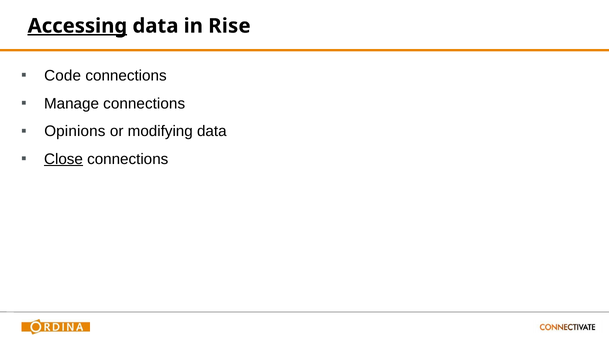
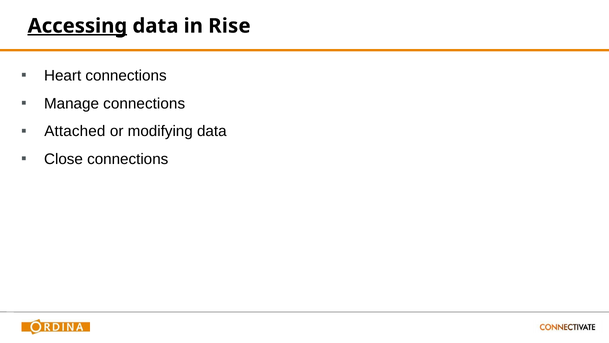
Code: Code -> Heart
Opinions: Opinions -> Attached
Close underline: present -> none
